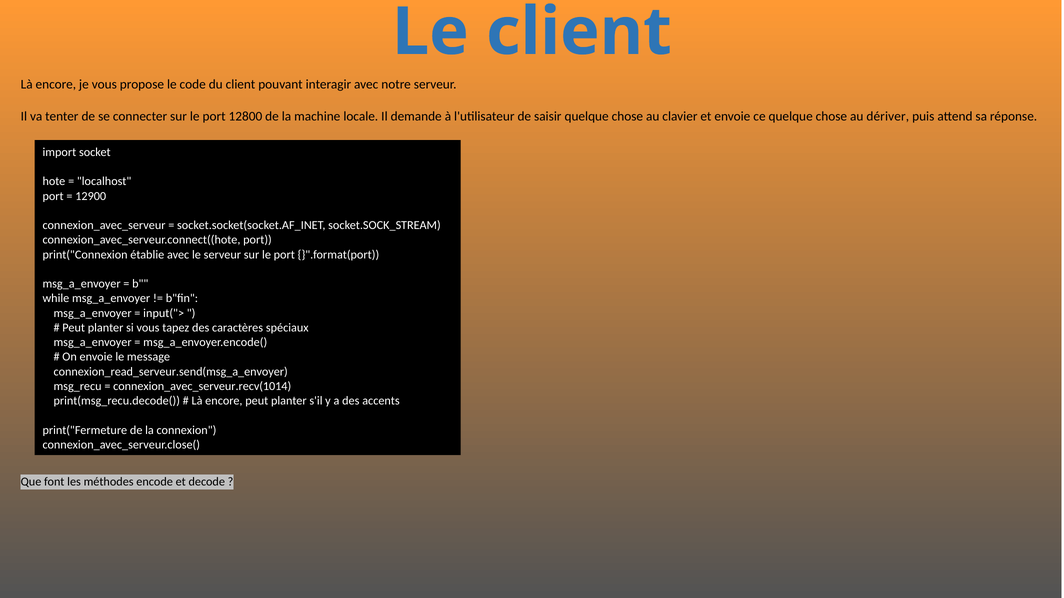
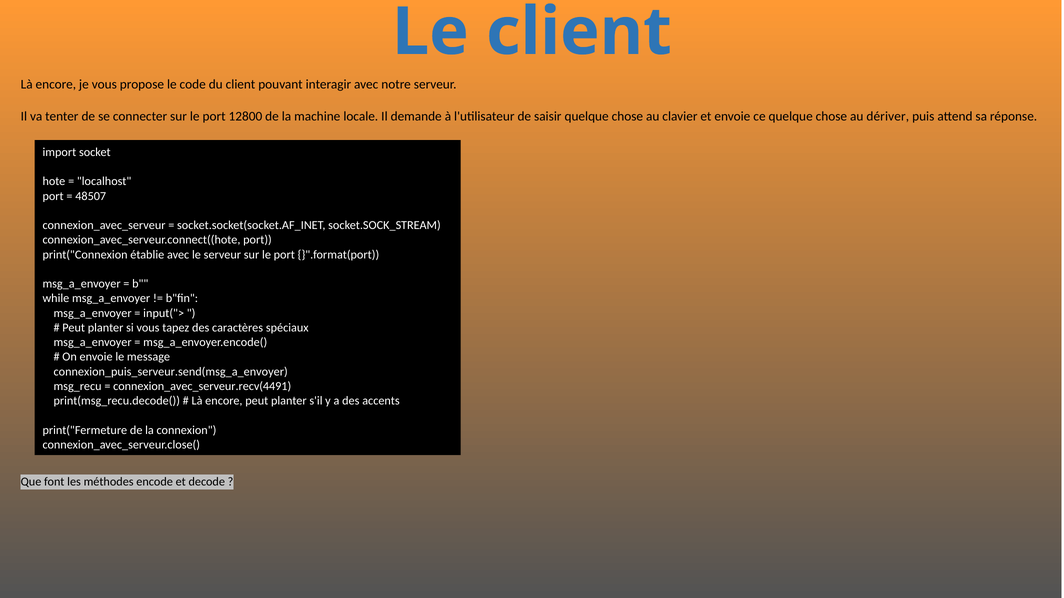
12900: 12900 -> 48507
connexion_read_serveur.send(msg_a_envoyer: connexion_read_serveur.send(msg_a_envoyer -> connexion_puis_serveur.send(msg_a_envoyer
connexion_avec_serveur.recv(1014: connexion_avec_serveur.recv(1014 -> connexion_avec_serveur.recv(4491
